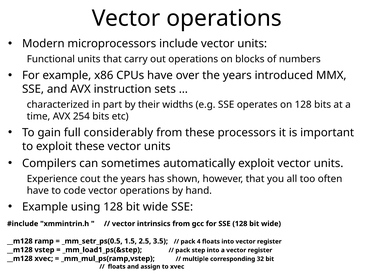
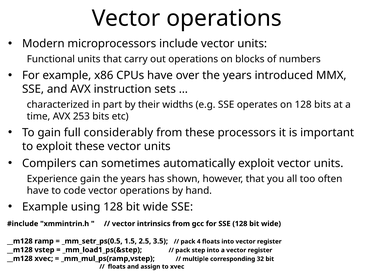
254: 254 -> 253
Experience cout: cout -> gain
